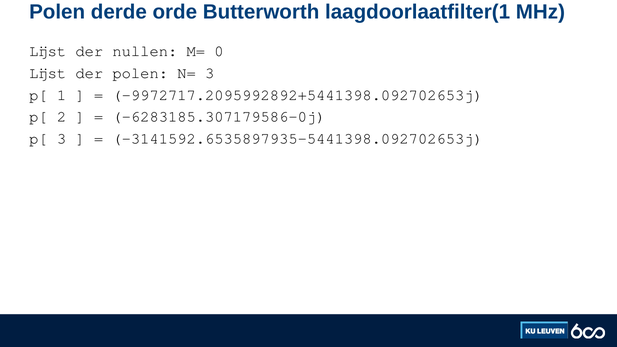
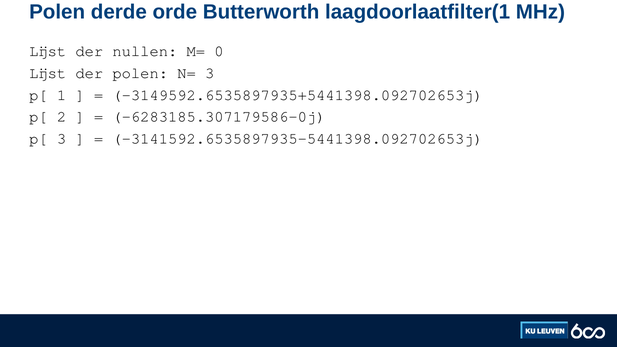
-9972717.2095992892+5441398.092702653j: -9972717.2095992892+5441398.092702653j -> -3149592.6535897935+5441398.092702653j
